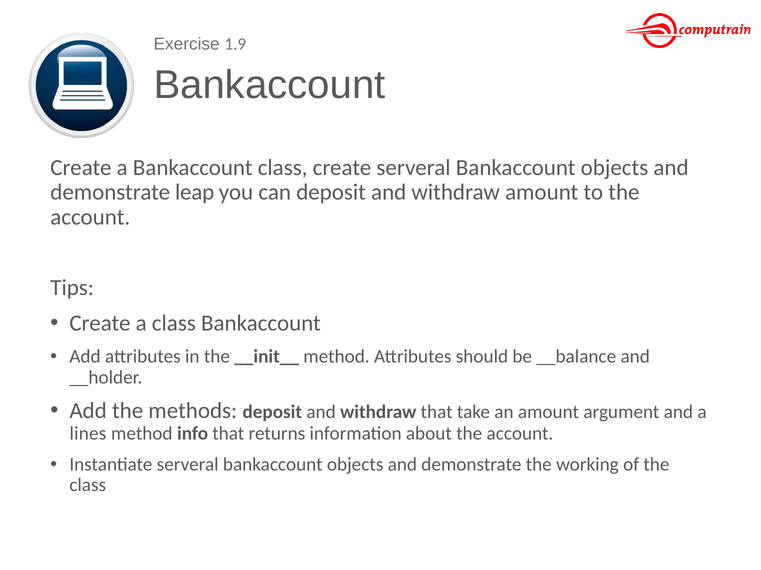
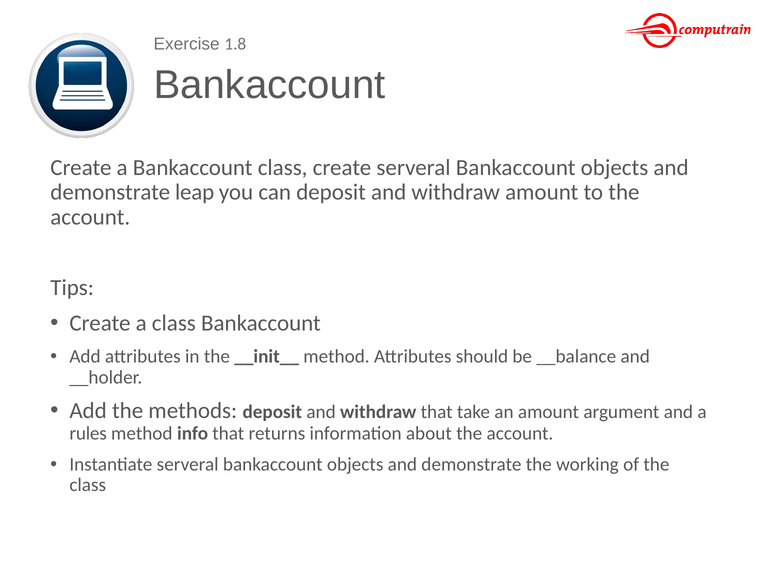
1.9: 1.9 -> 1.8
lines: lines -> rules
